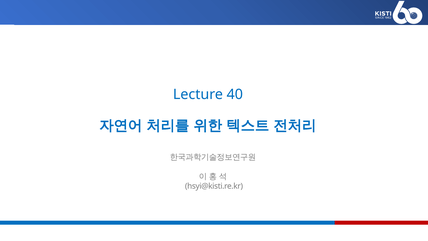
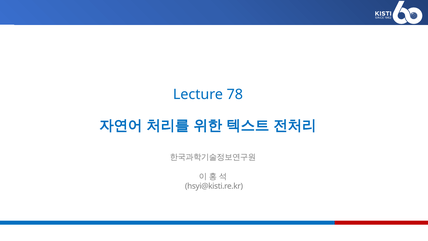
40: 40 -> 78
